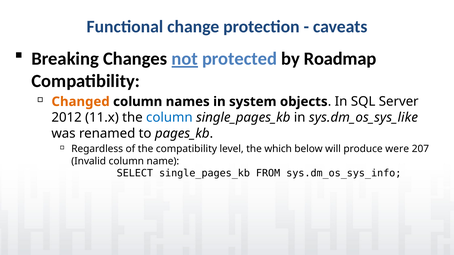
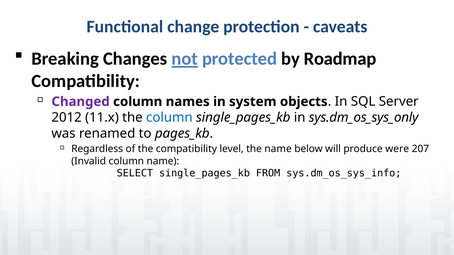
Changed colour: orange -> purple
sys.dm_os_sys_like: sys.dm_os_sys_like -> sys.dm_os_sys_only
the which: which -> name
